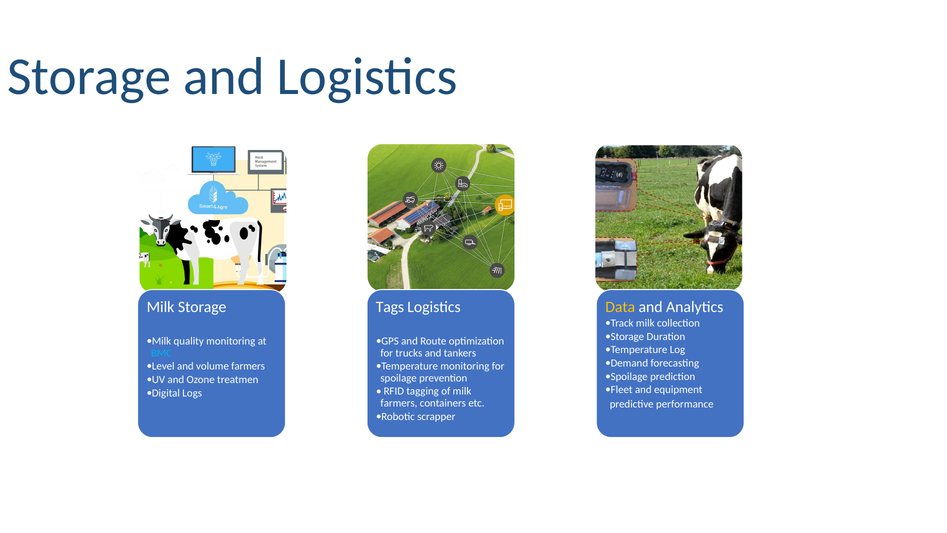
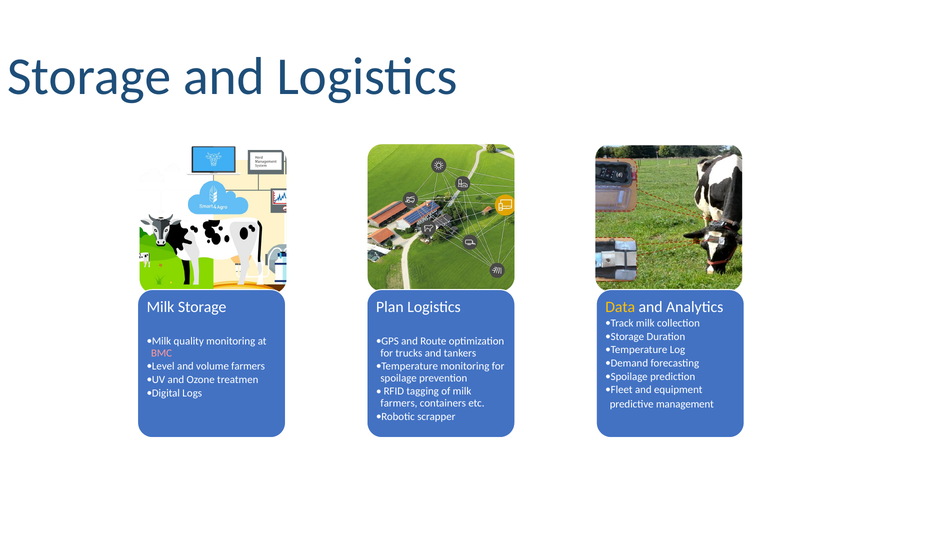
Tags: Tags -> Plan
BMC colour: light blue -> pink
performance: performance -> management
